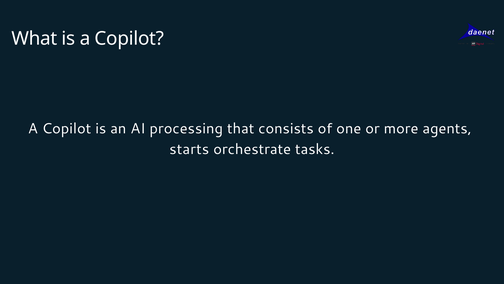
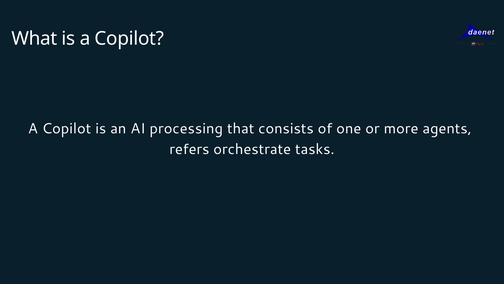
starts: starts -> refers
